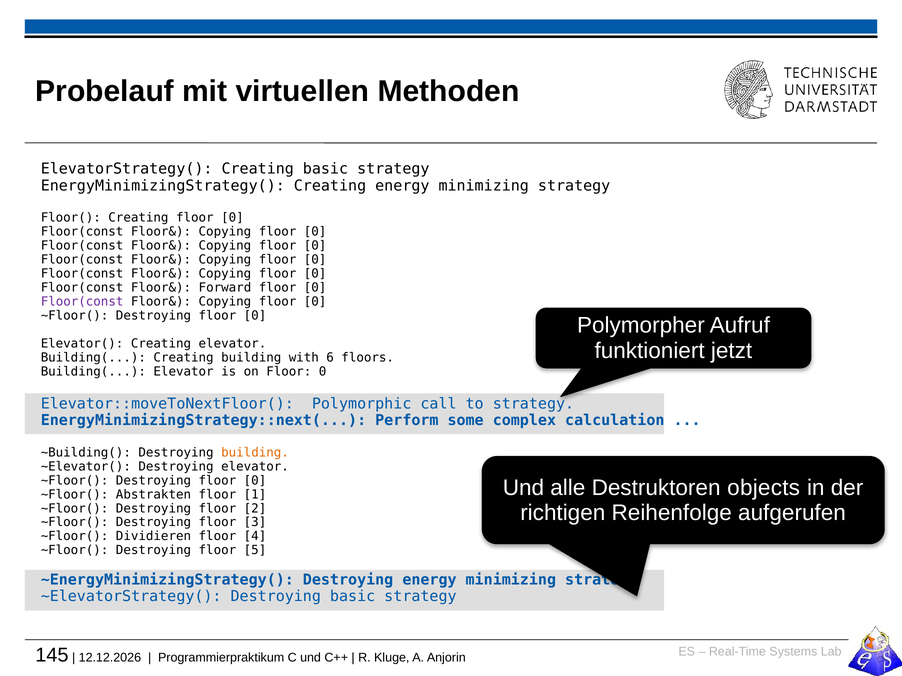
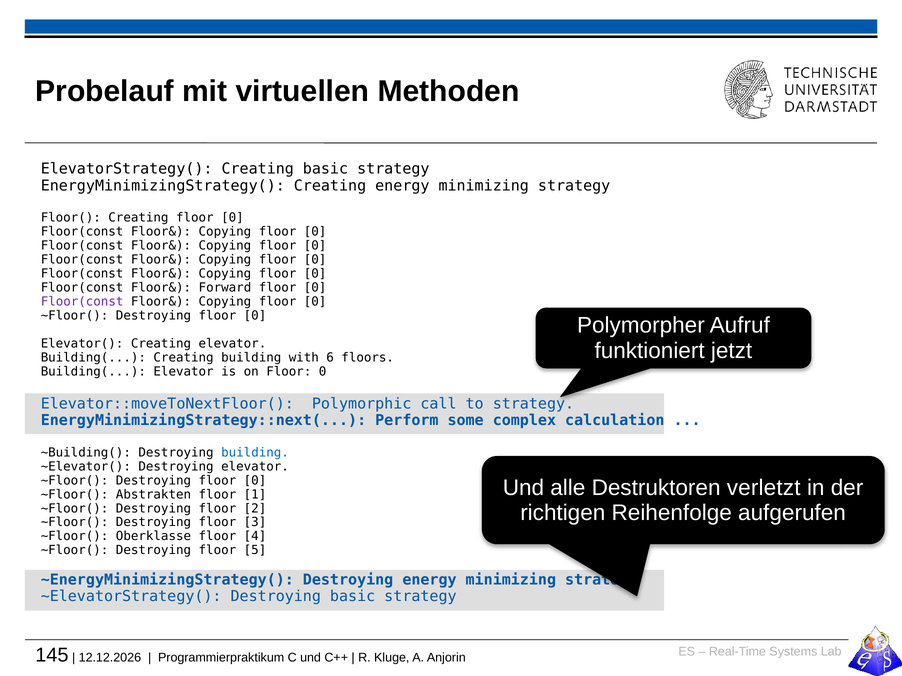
building at (255, 453) colour: orange -> blue
objects: objects -> verletzt
Dividieren: Dividieren -> Oberklasse
